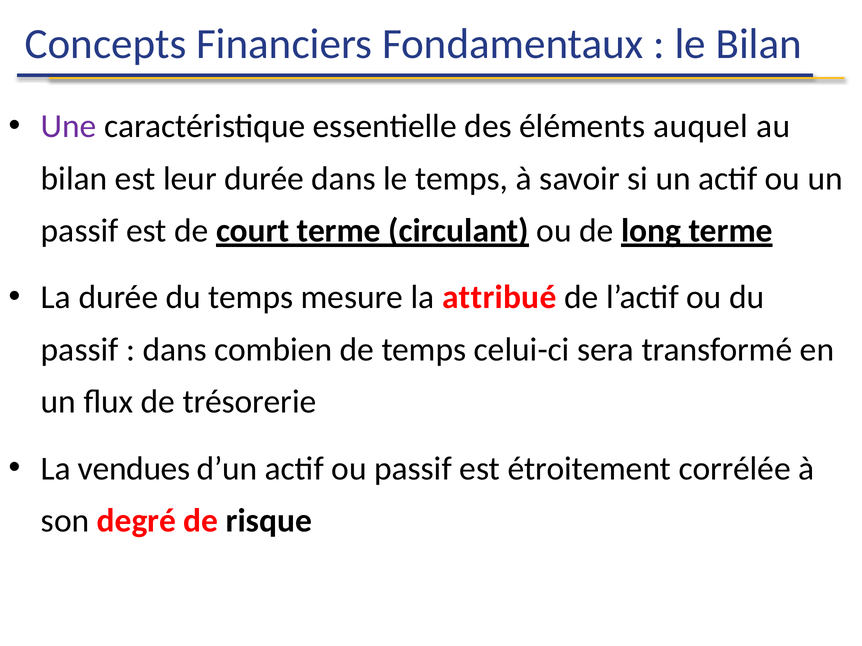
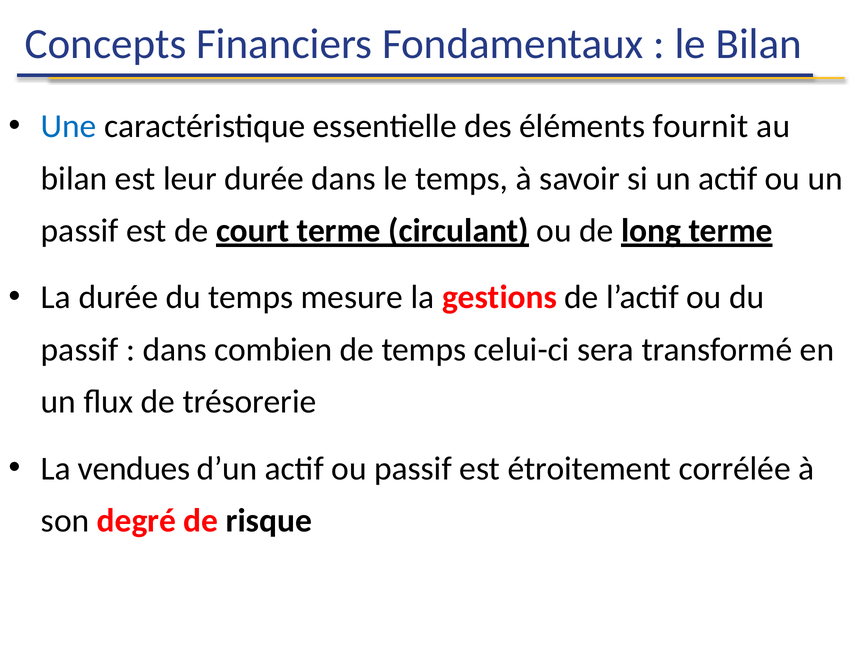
Une colour: purple -> blue
auquel: auquel -> fournit
attribué: attribué -> gestions
